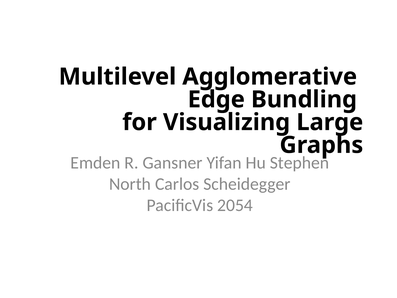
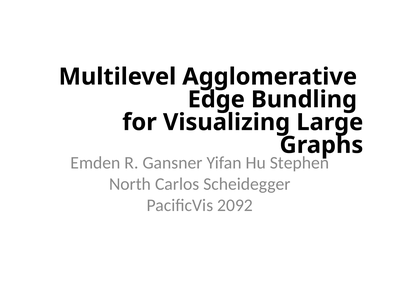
2054: 2054 -> 2092
